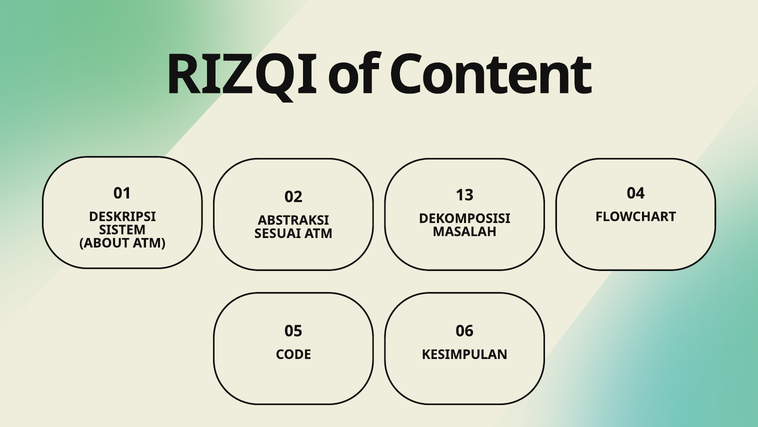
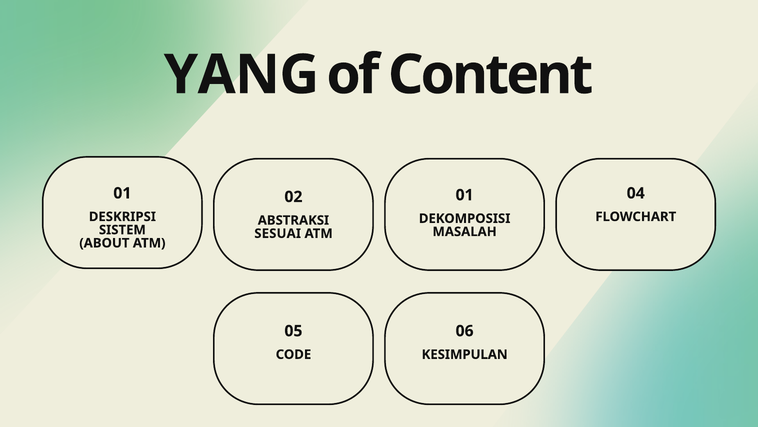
RIZQI: RIZQI -> YANG
02 13: 13 -> 01
